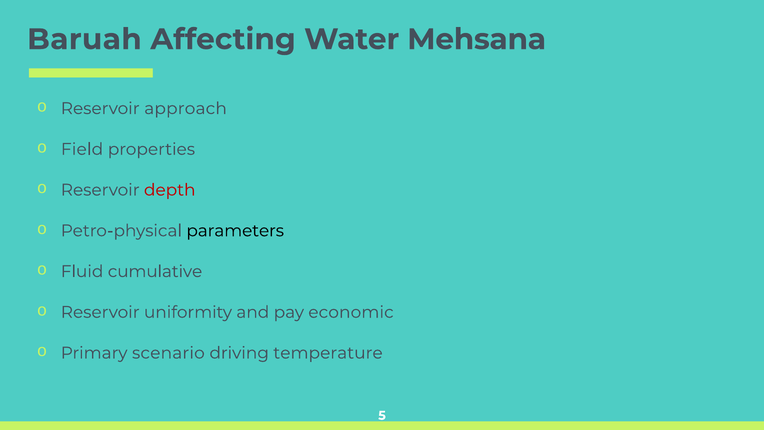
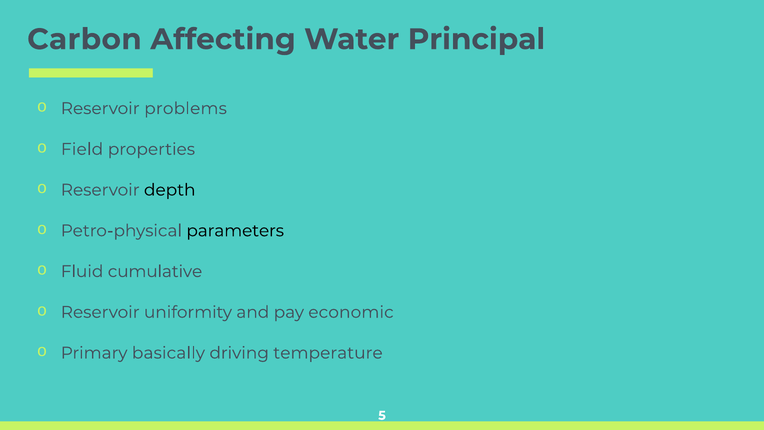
Baruah: Baruah -> Carbon
Mehsana: Mehsana -> Principal
approach: approach -> problems
depth colour: red -> black
scenario: scenario -> basically
